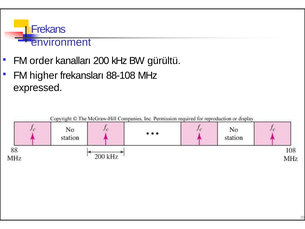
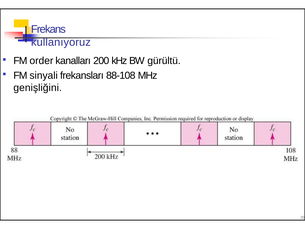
environment: environment -> kullanıyoruz
higher: higher -> sinyali
expressed: expressed -> genişliğini
